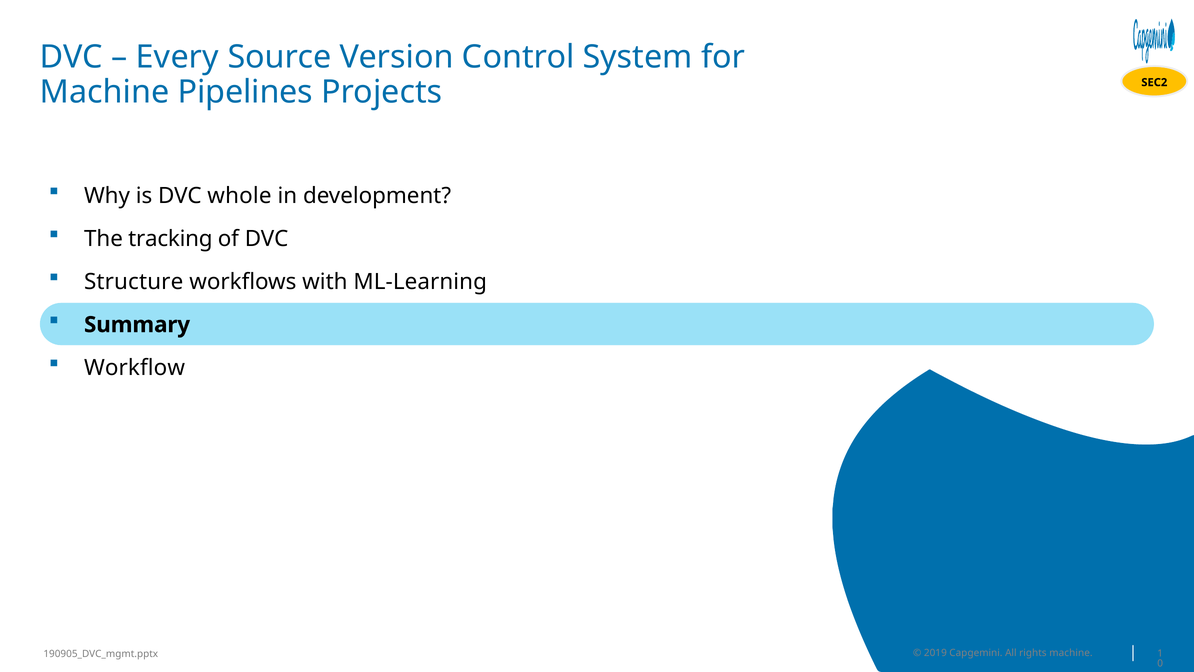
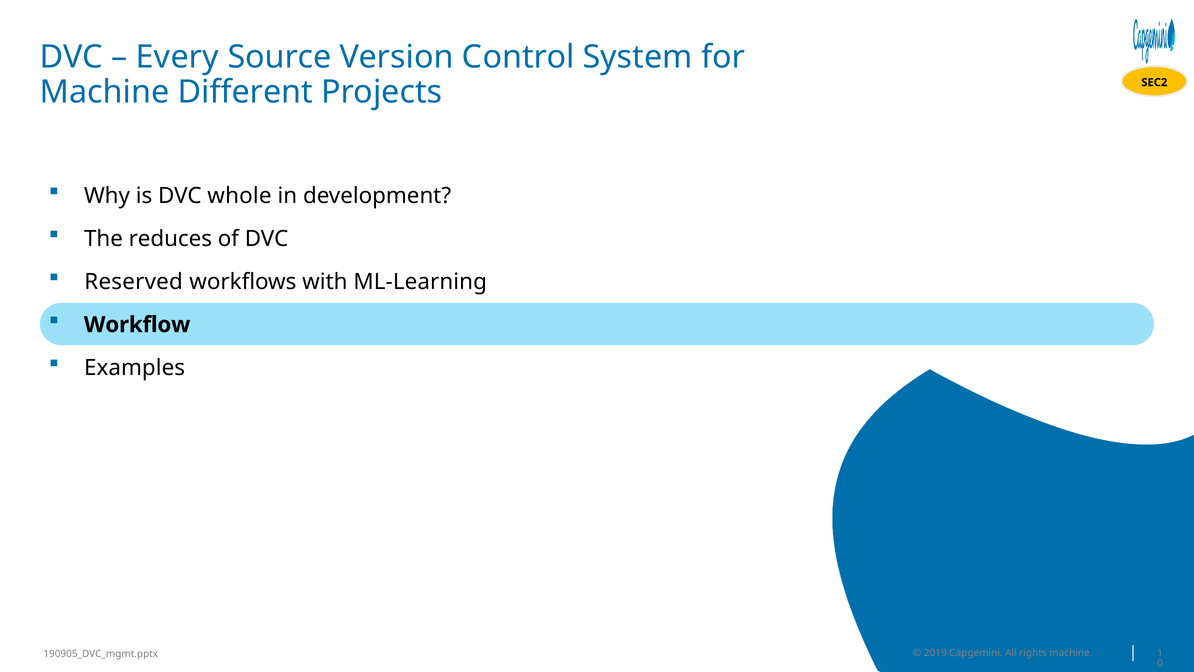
Pipelines: Pipelines -> Different
tracking: tracking -> reduces
Structure: Structure -> Reserved
Summary: Summary -> Workflow
Workflow: Workflow -> Examples
